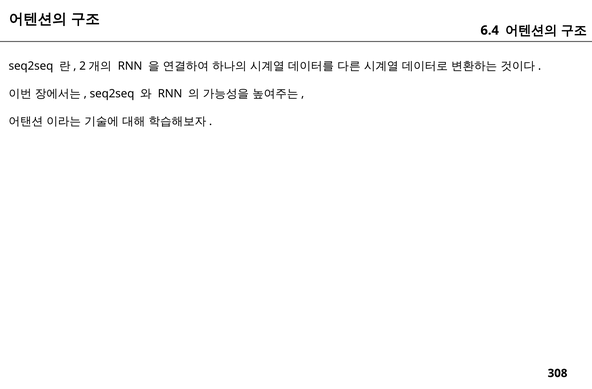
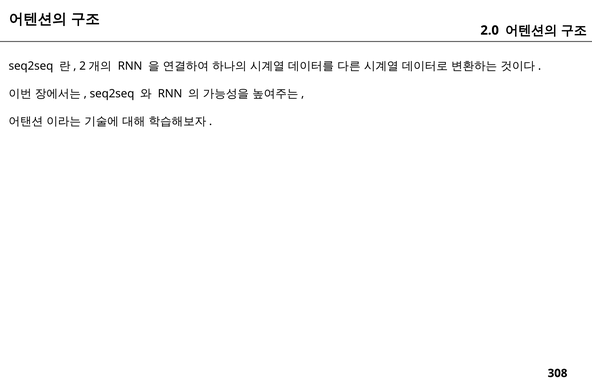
6.4: 6.4 -> 2.0
